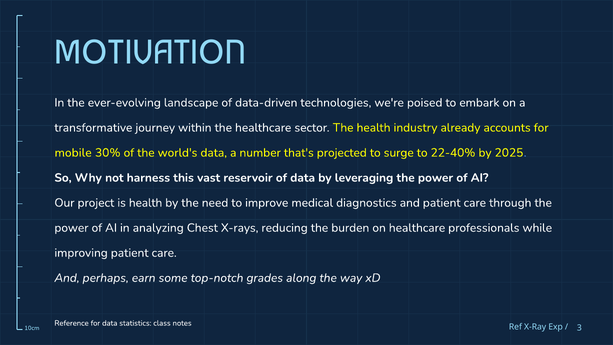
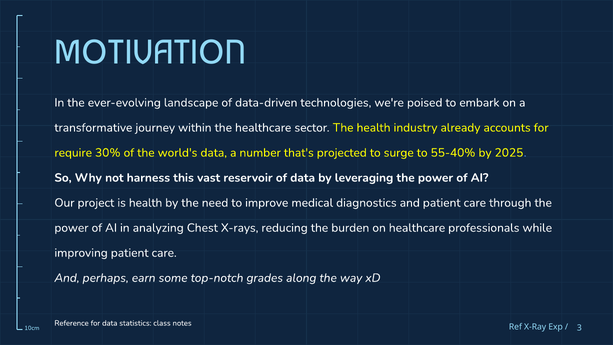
mobile: mobile -> require
22-40%: 22-40% -> 55-40%
